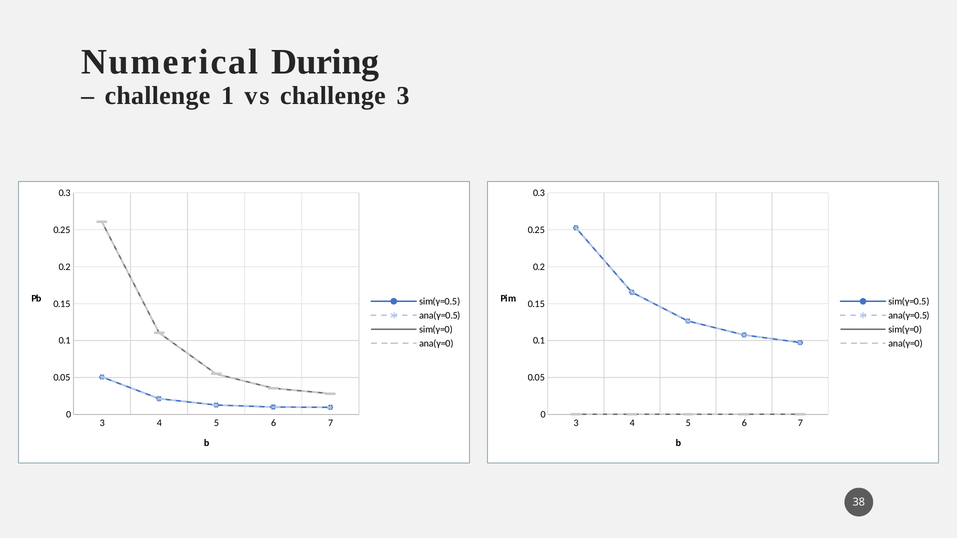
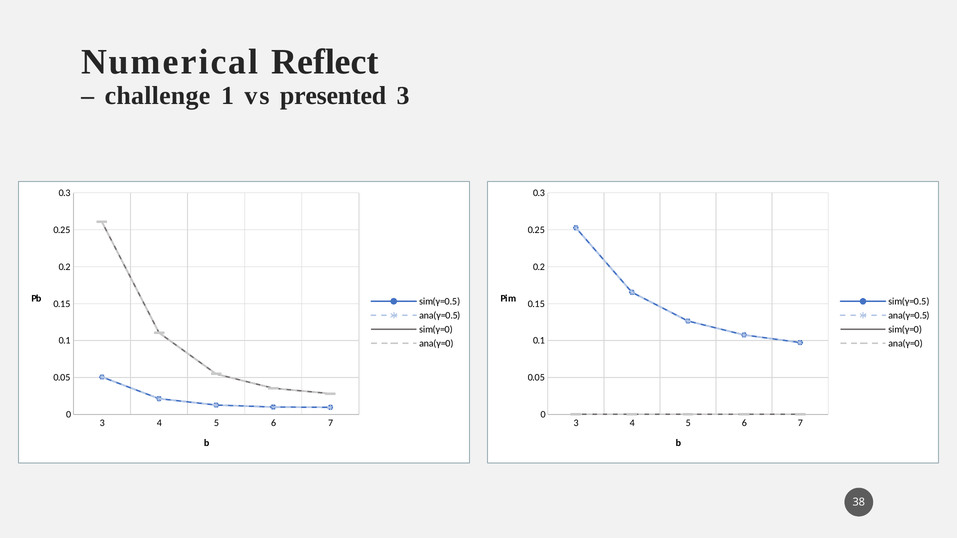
During: During -> Reflect
vs challenge: challenge -> presented
